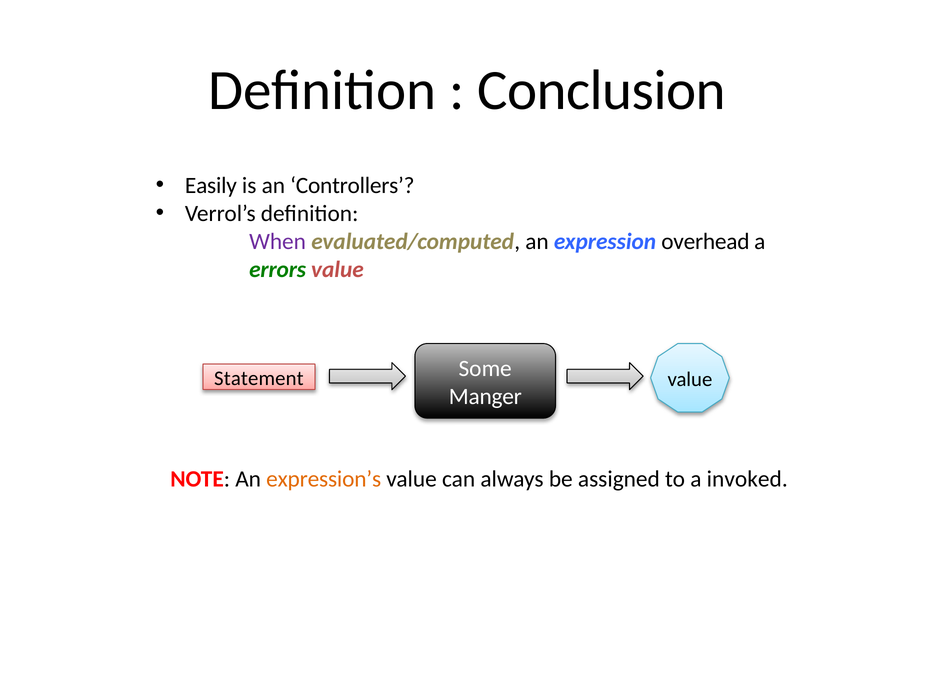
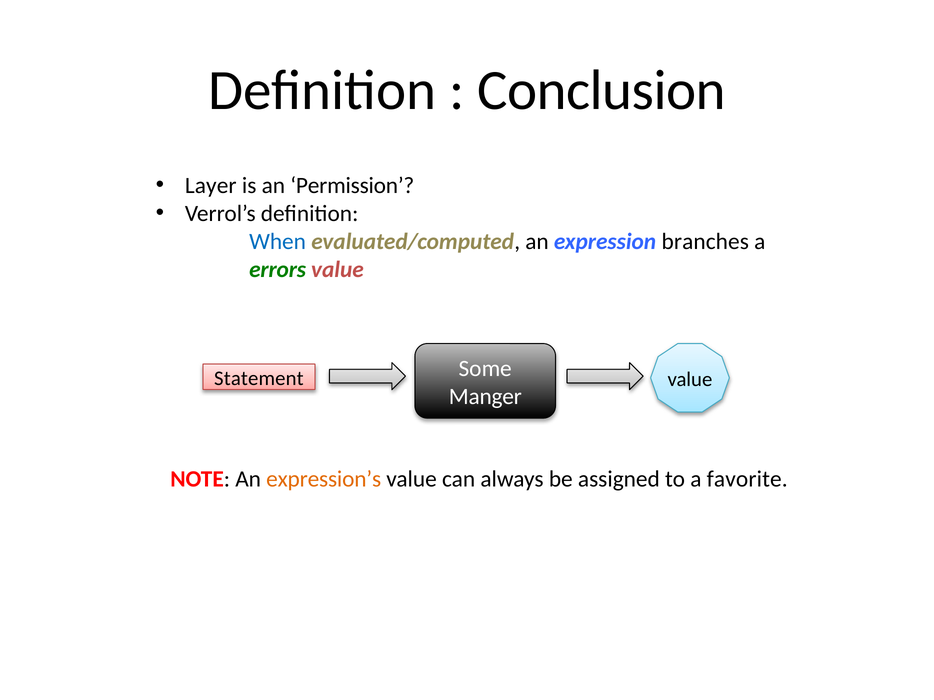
Easily: Easily -> Layer
Controllers: Controllers -> Permission
When colour: purple -> blue
overhead: overhead -> branches
invoked: invoked -> favorite
